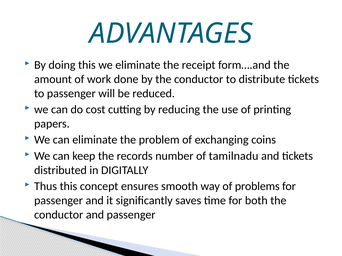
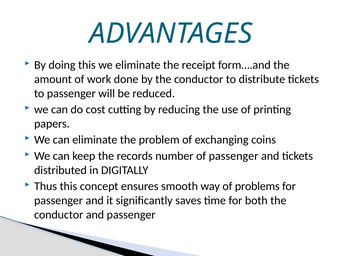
of tamilnadu: tamilnadu -> passenger
